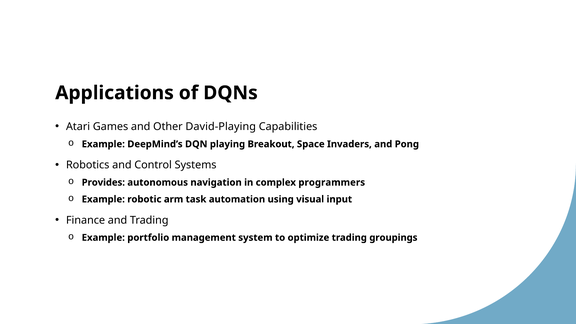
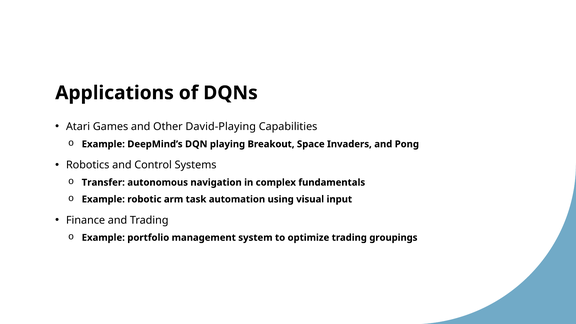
Provides: Provides -> Transfer
programmers: programmers -> fundamentals
